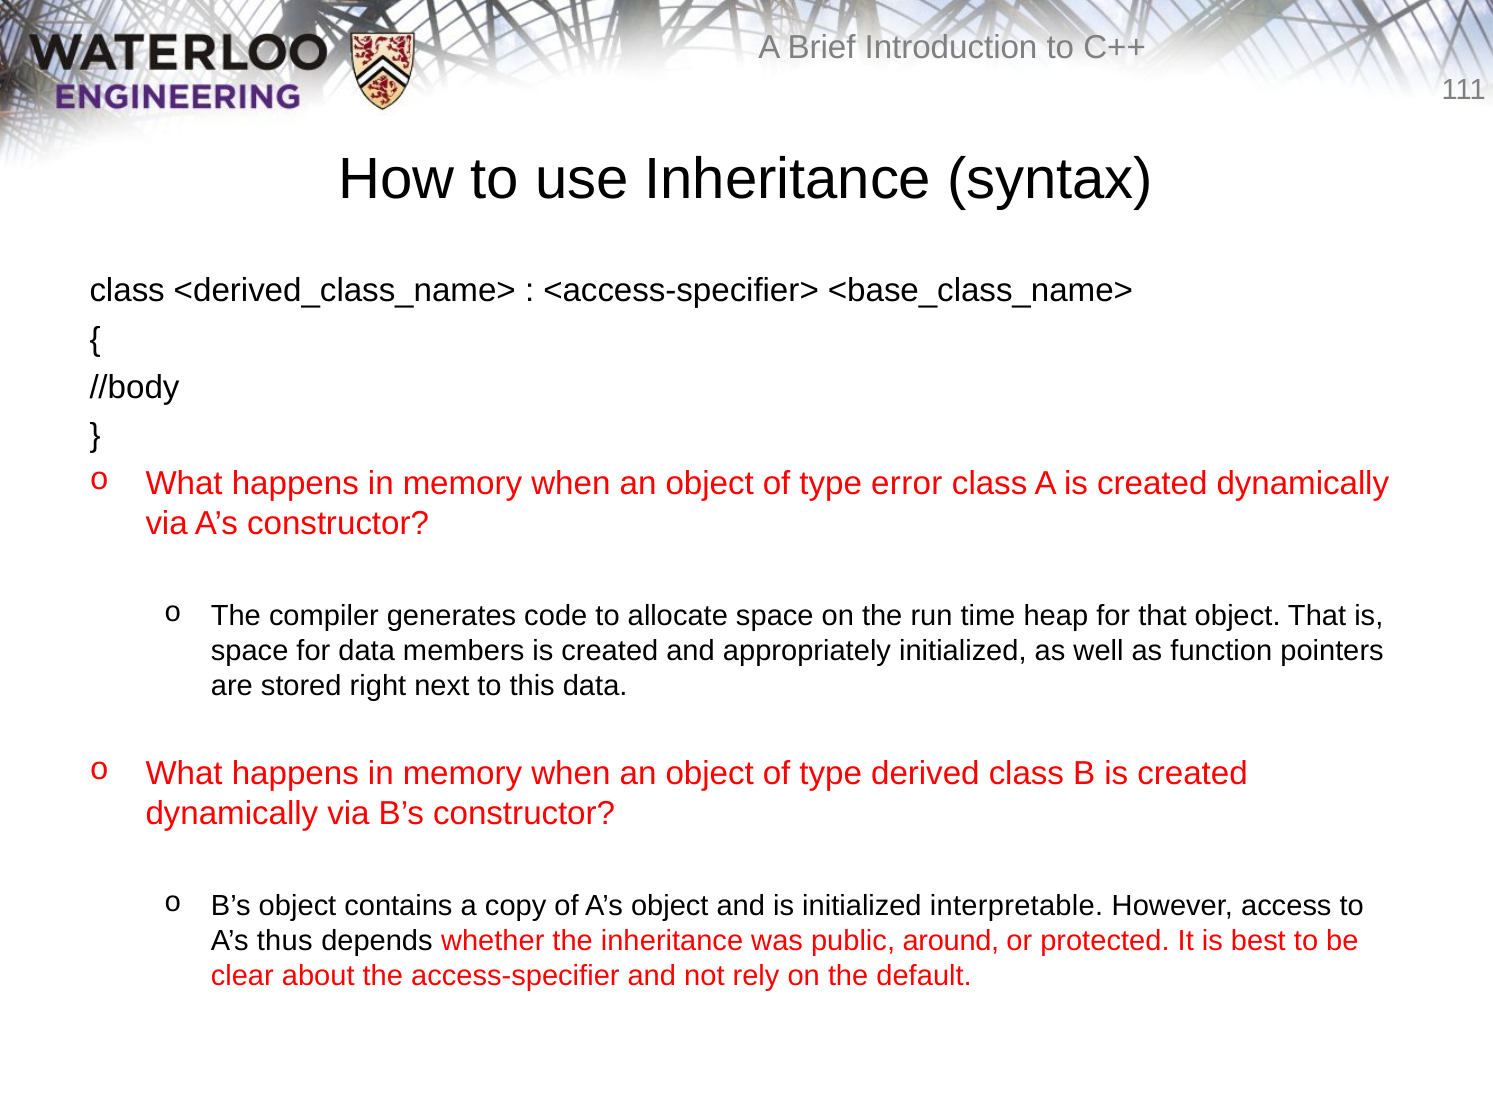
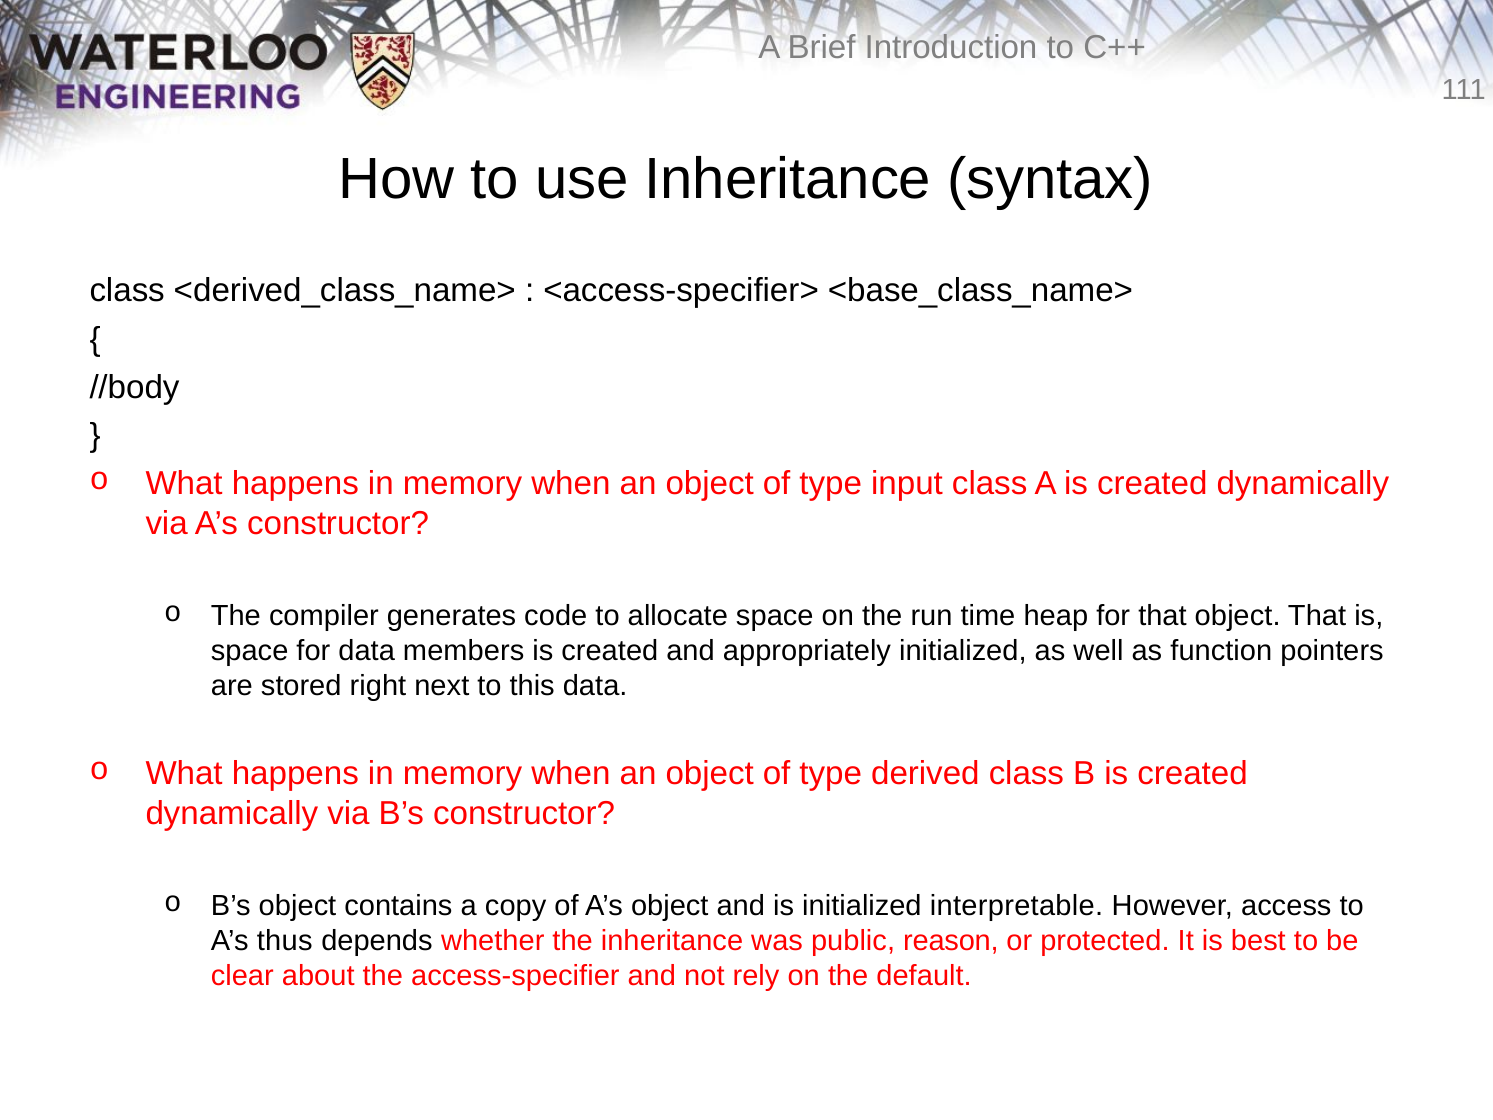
error: error -> input
around: around -> reason
